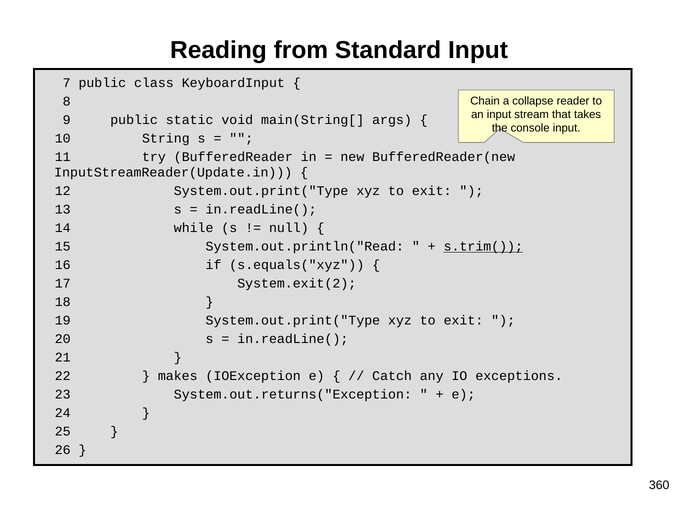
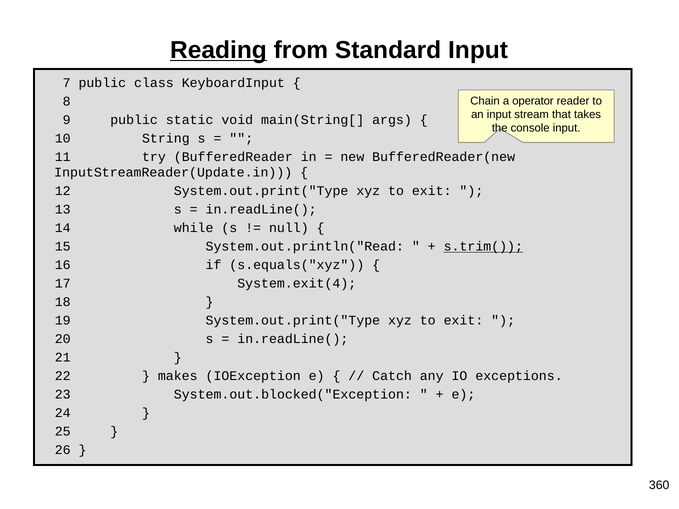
Reading underline: none -> present
collapse: collapse -> operator
System.exit(2: System.exit(2 -> System.exit(4
System.out.returns("Exception: System.out.returns("Exception -> System.out.blocked("Exception
